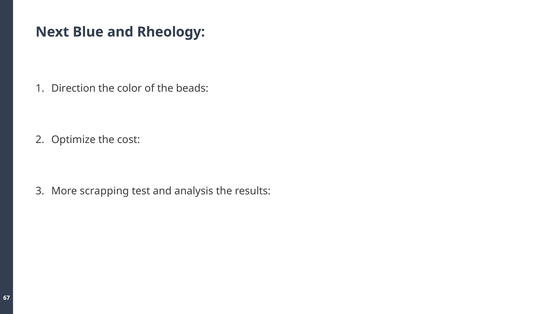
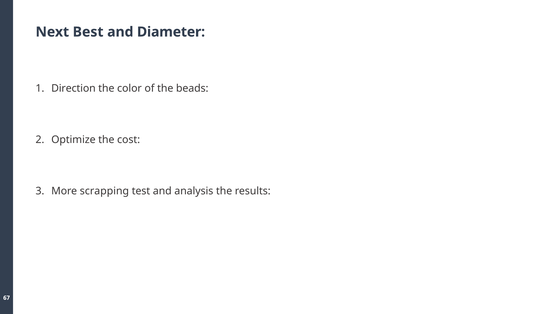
Blue: Blue -> Best
Rheology: Rheology -> Diameter
